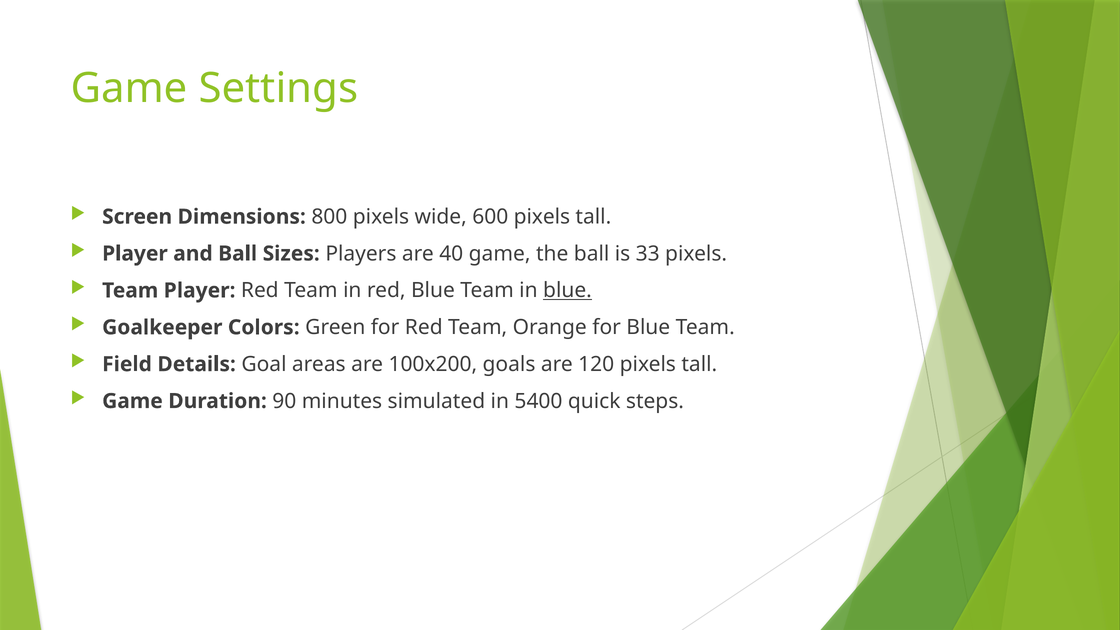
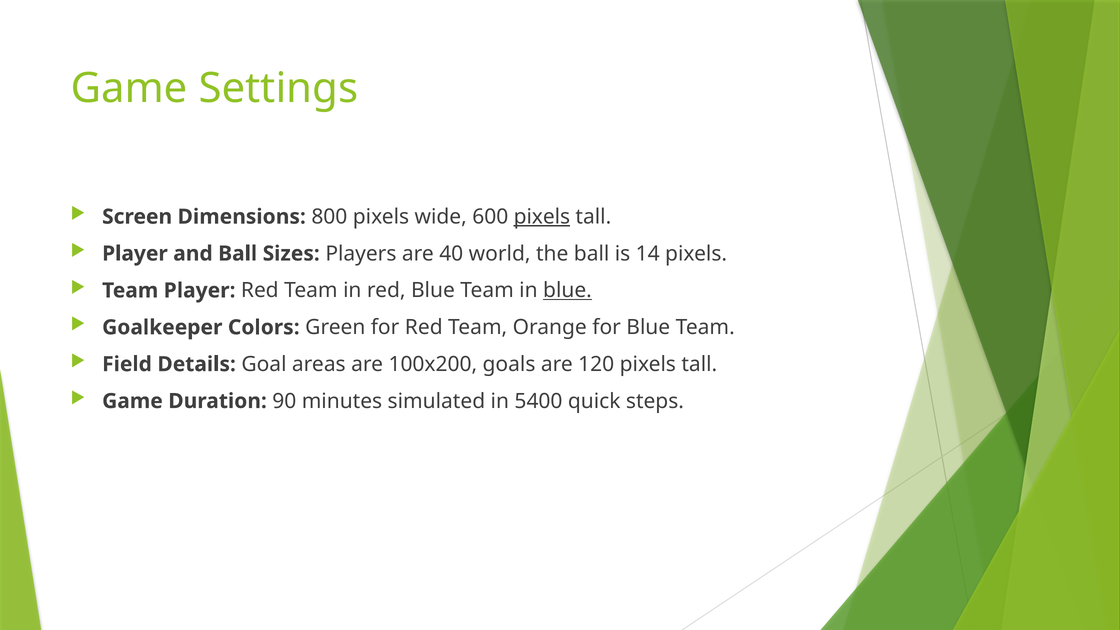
pixels at (542, 217) underline: none -> present
40 game: game -> world
33: 33 -> 14
